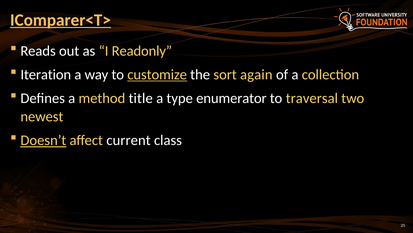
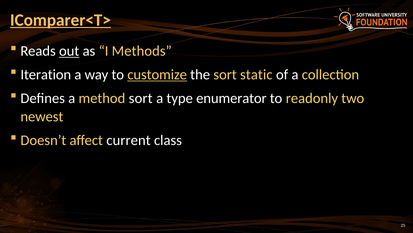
out underline: none -> present
Readonly: Readonly -> Methods
again: again -> static
method title: title -> sort
traversal: traversal -> readonly
Doesn’t underline: present -> none
